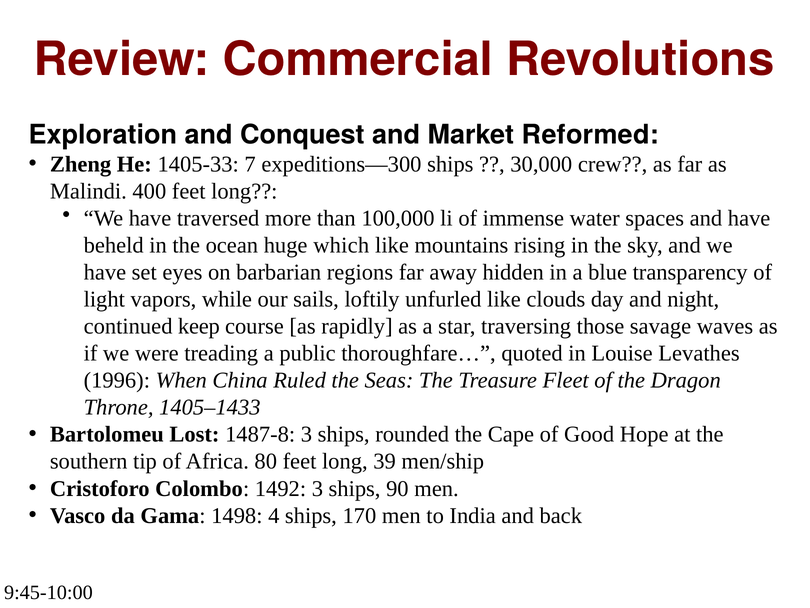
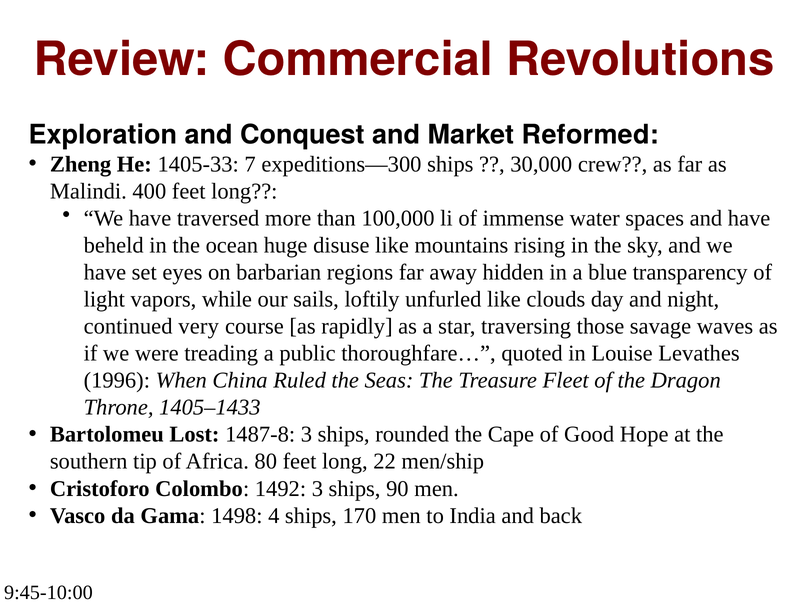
which: which -> disuse
keep: keep -> very
39: 39 -> 22
